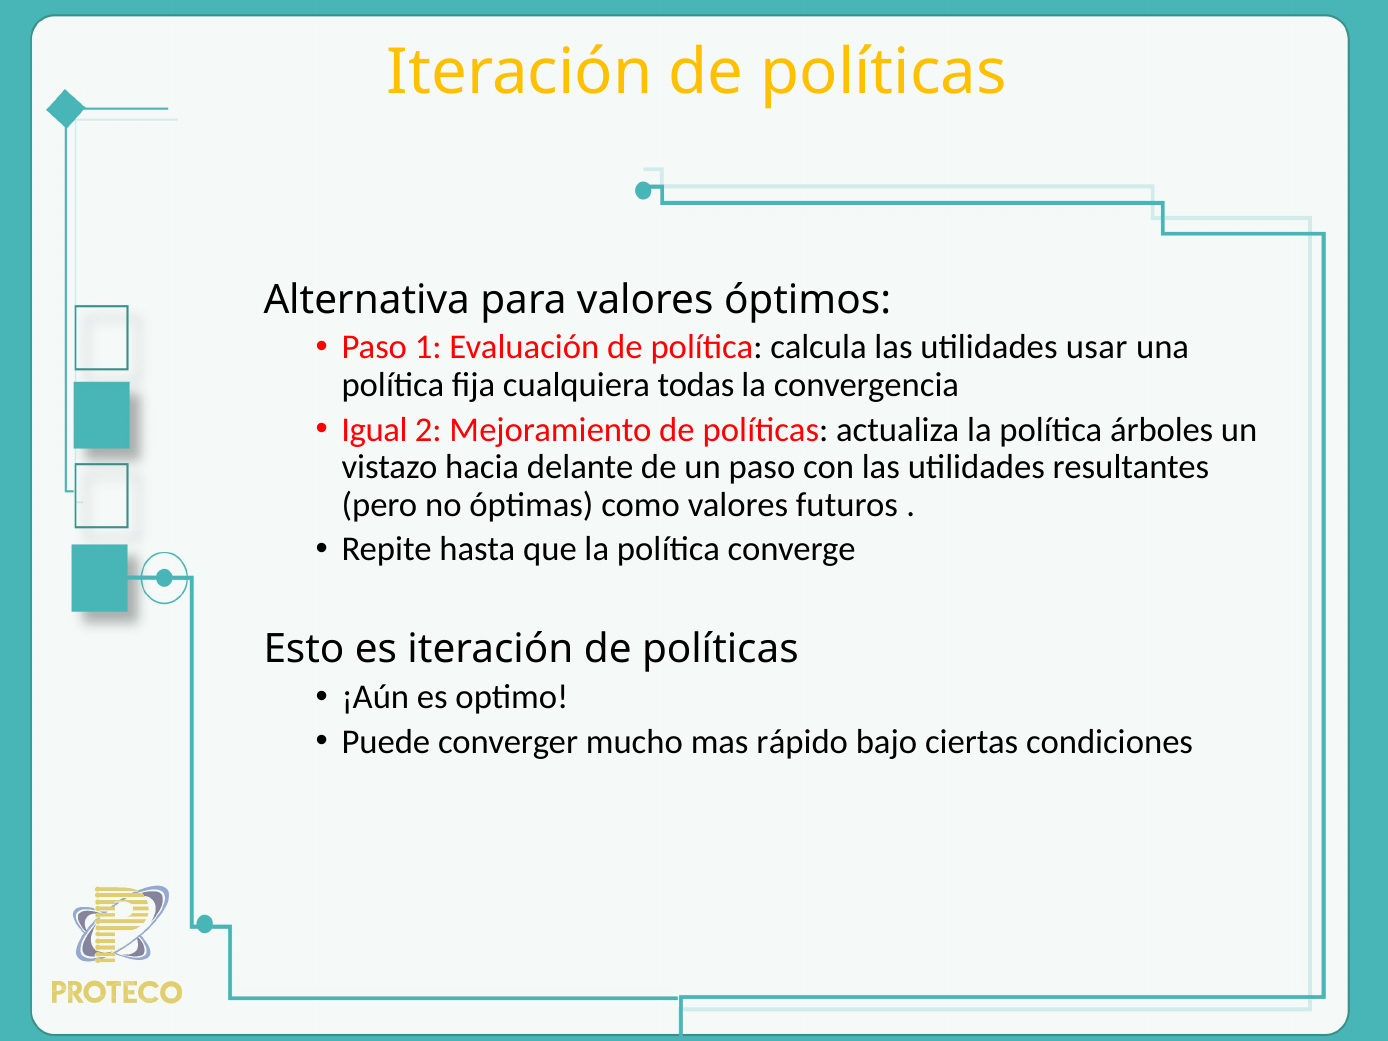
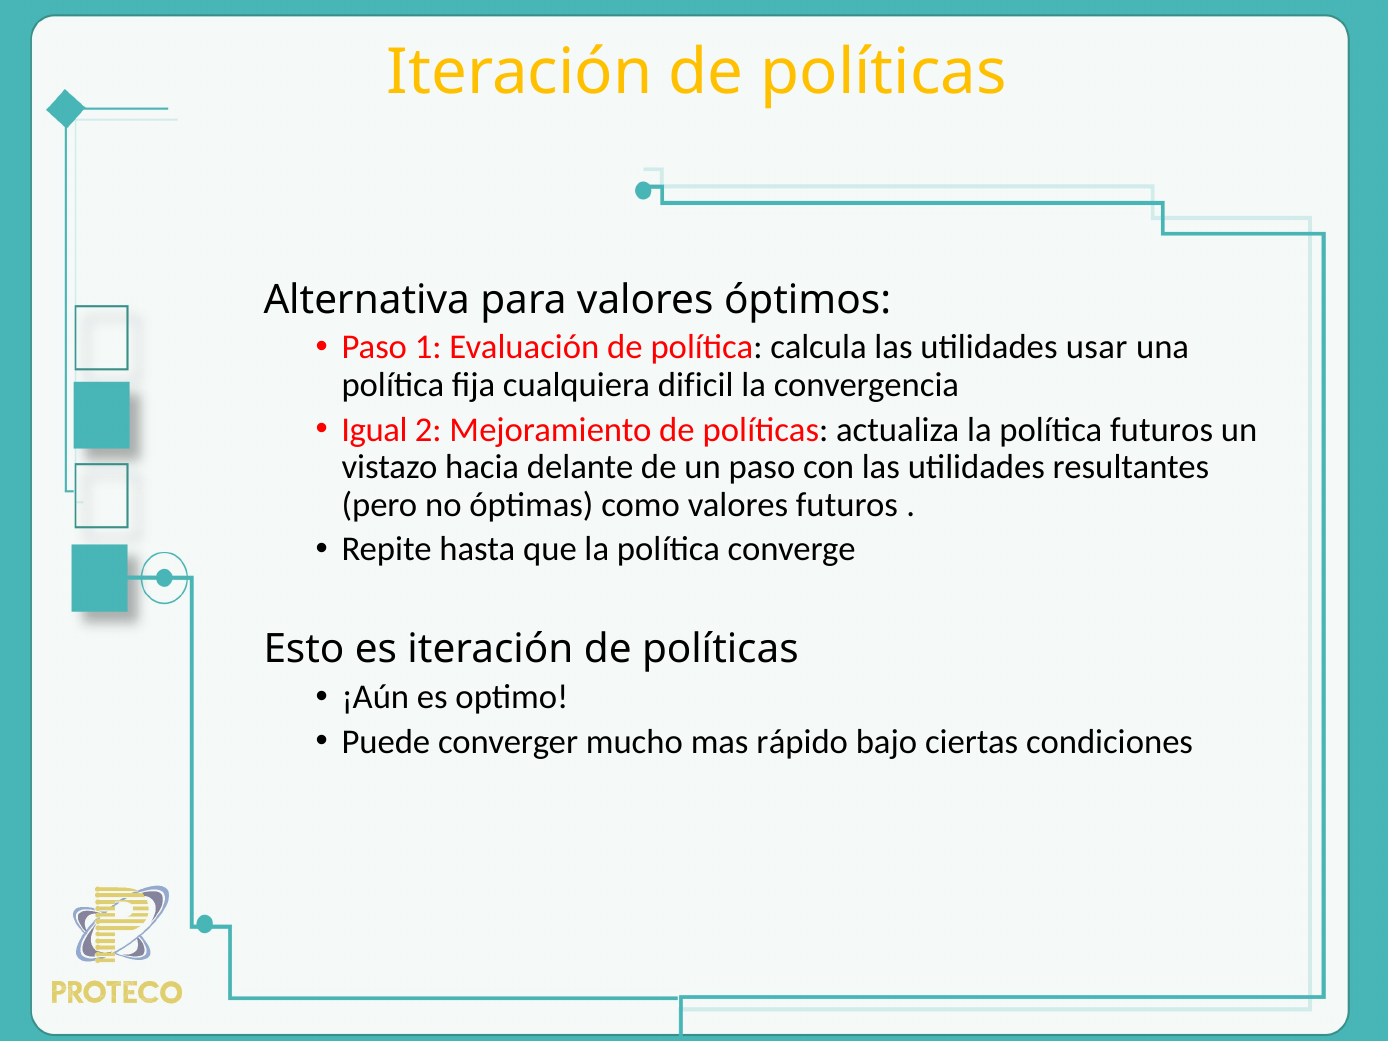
todas: todas -> dificil
política árboles: árboles -> futuros
